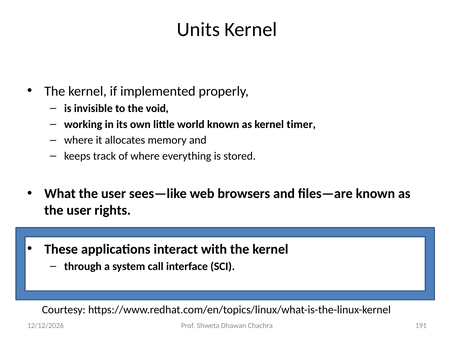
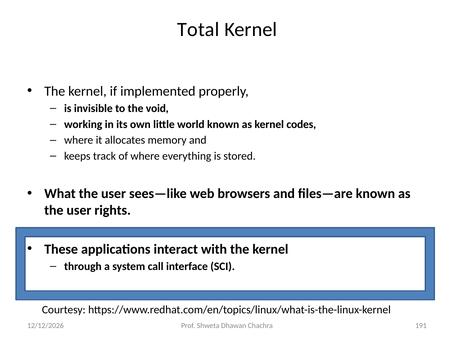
Units: Units -> Total
timer: timer -> codes
